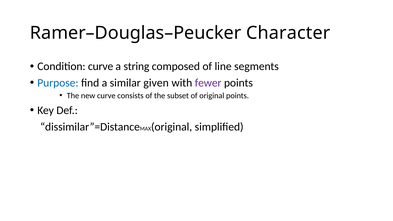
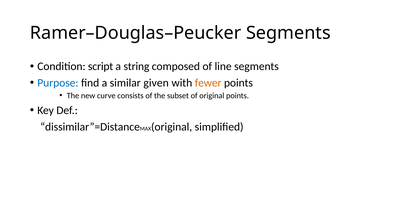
Ramer–Douglas–Peucker Character: Character -> Segments
Condition curve: curve -> script
fewer colour: purple -> orange
